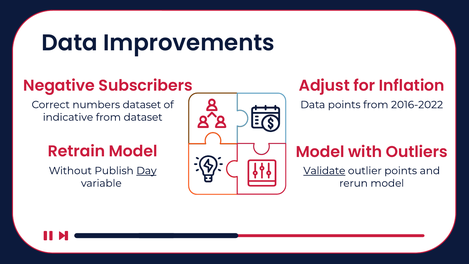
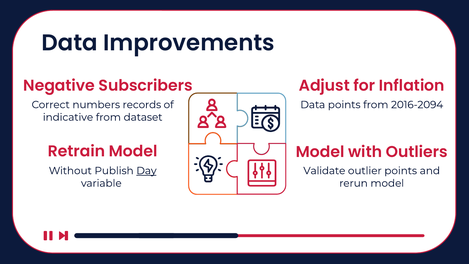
numbers dataset: dataset -> records
2016-2022: 2016-2022 -> 2016-2094
Validate underline: present -> none
